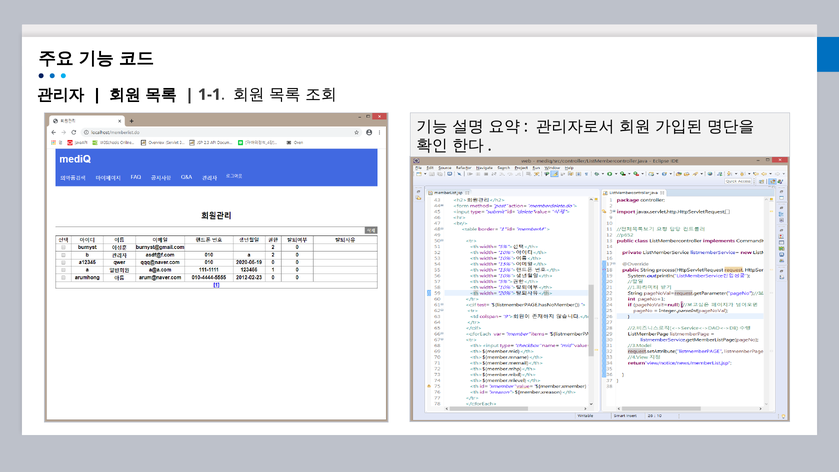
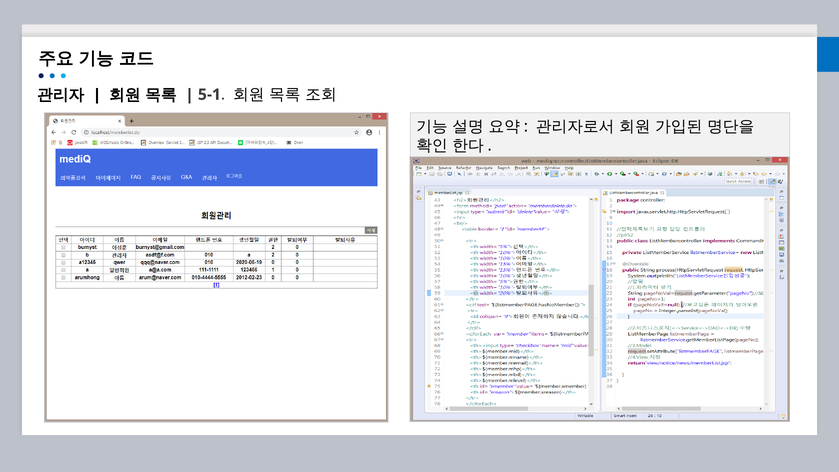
1-1: 1-1 -> 5-1
